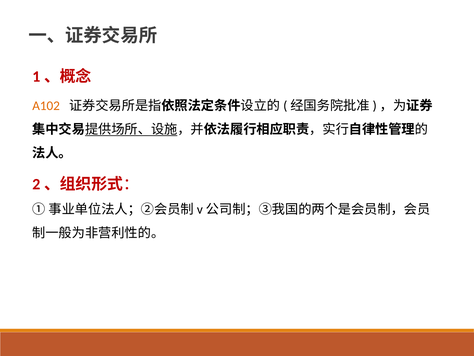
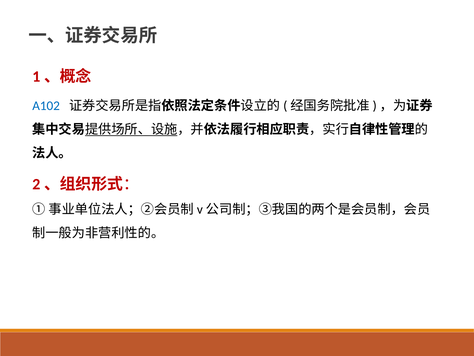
A102 colour: orange -> blue
